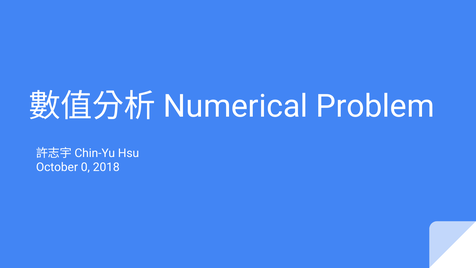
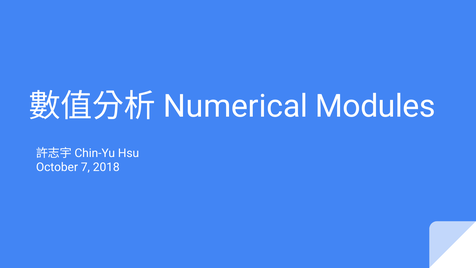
Problem: Problem -> Modules
0: 0 -> 7
